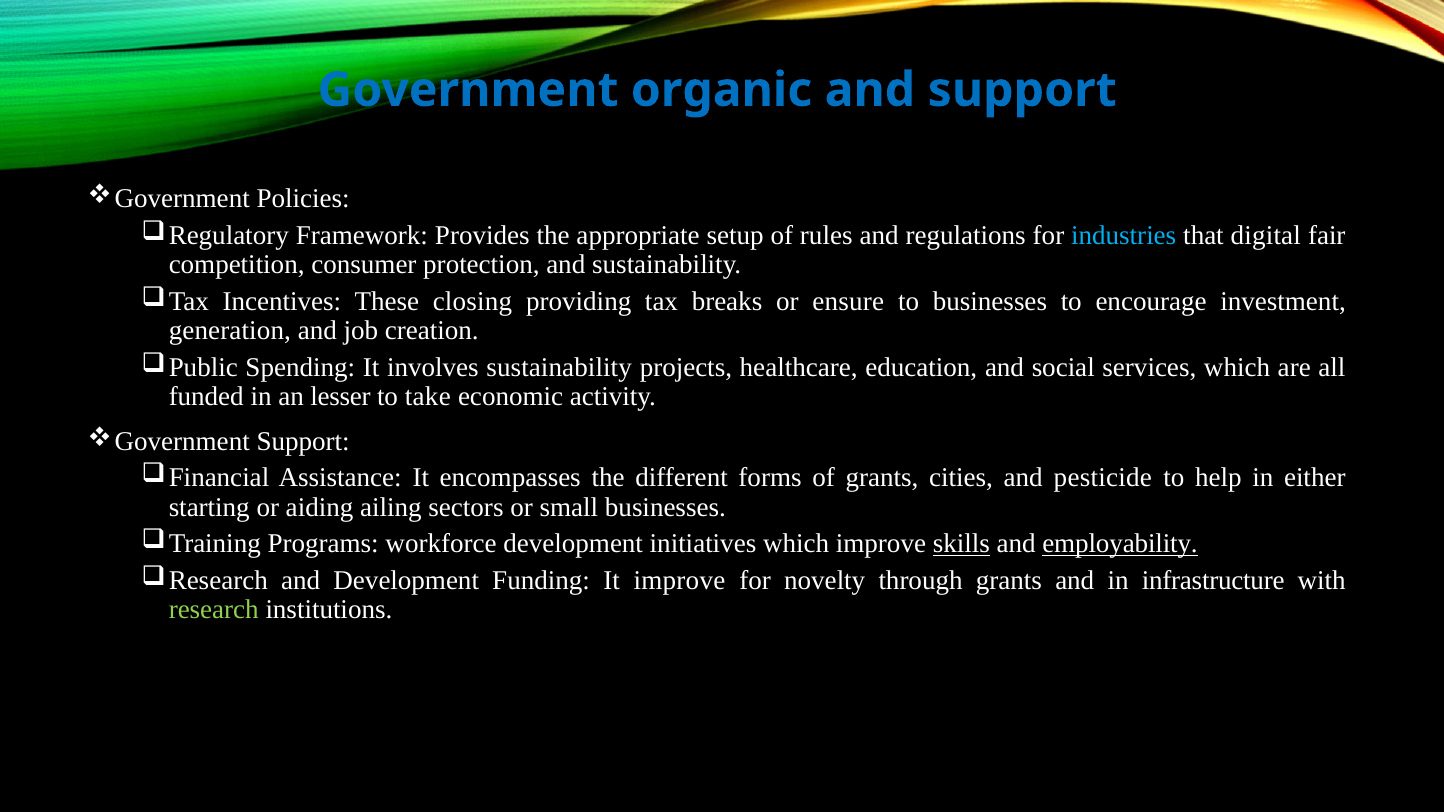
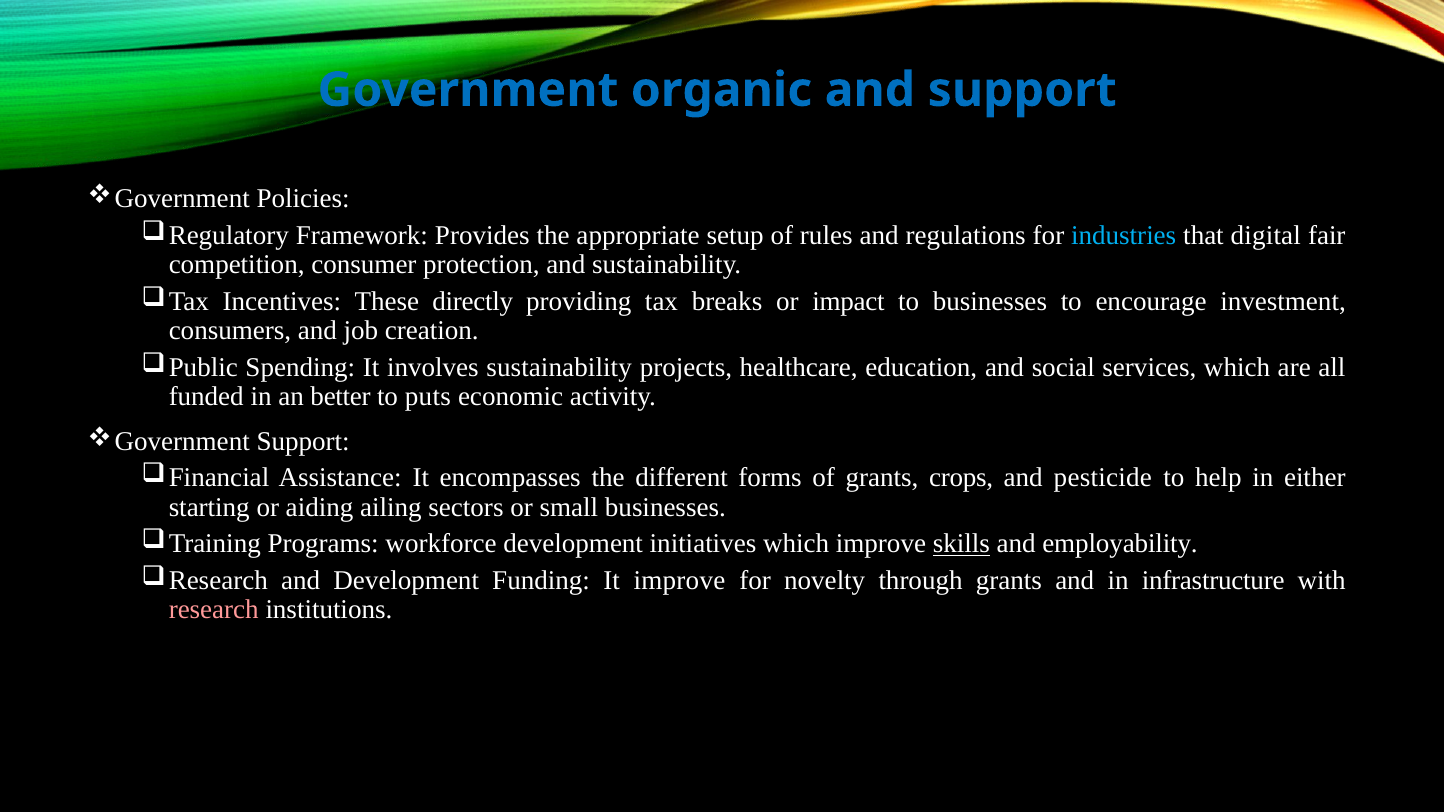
closing: closing -> directly
ensure: ensure -> impact
generation: generation -> consumers
lesser: lesser -> better
take: take -> puts
cities: cities -> crops
employability underline: present -> none
research colour: light green -> pink
